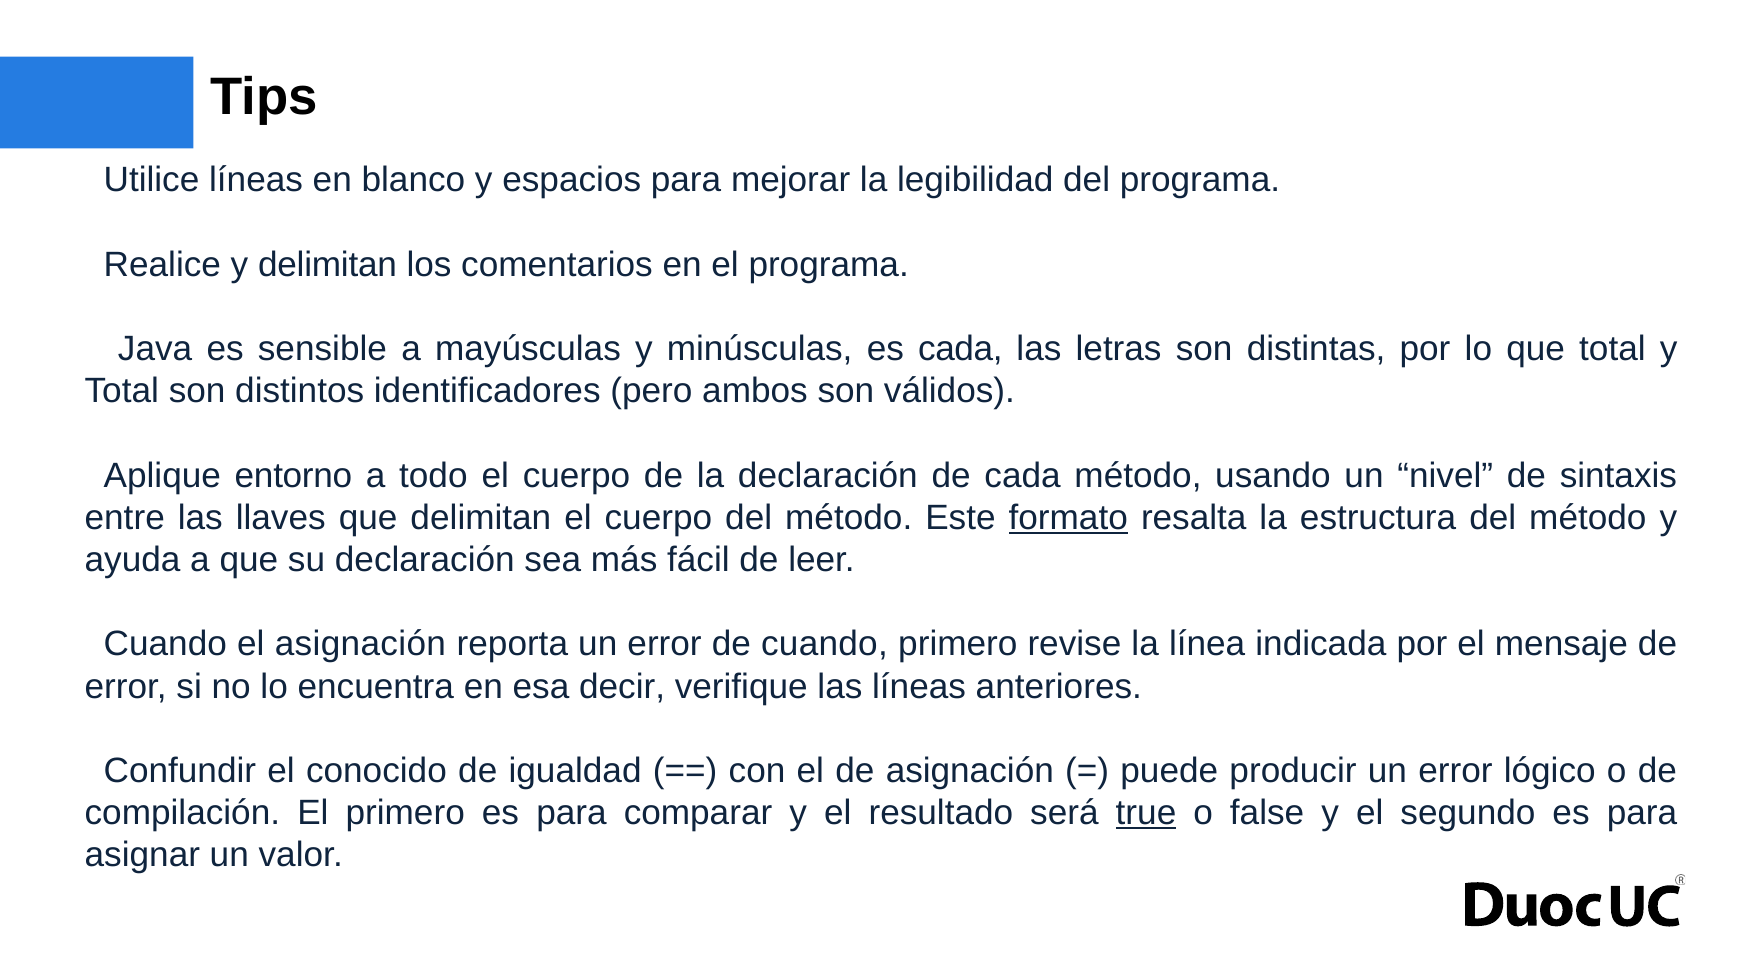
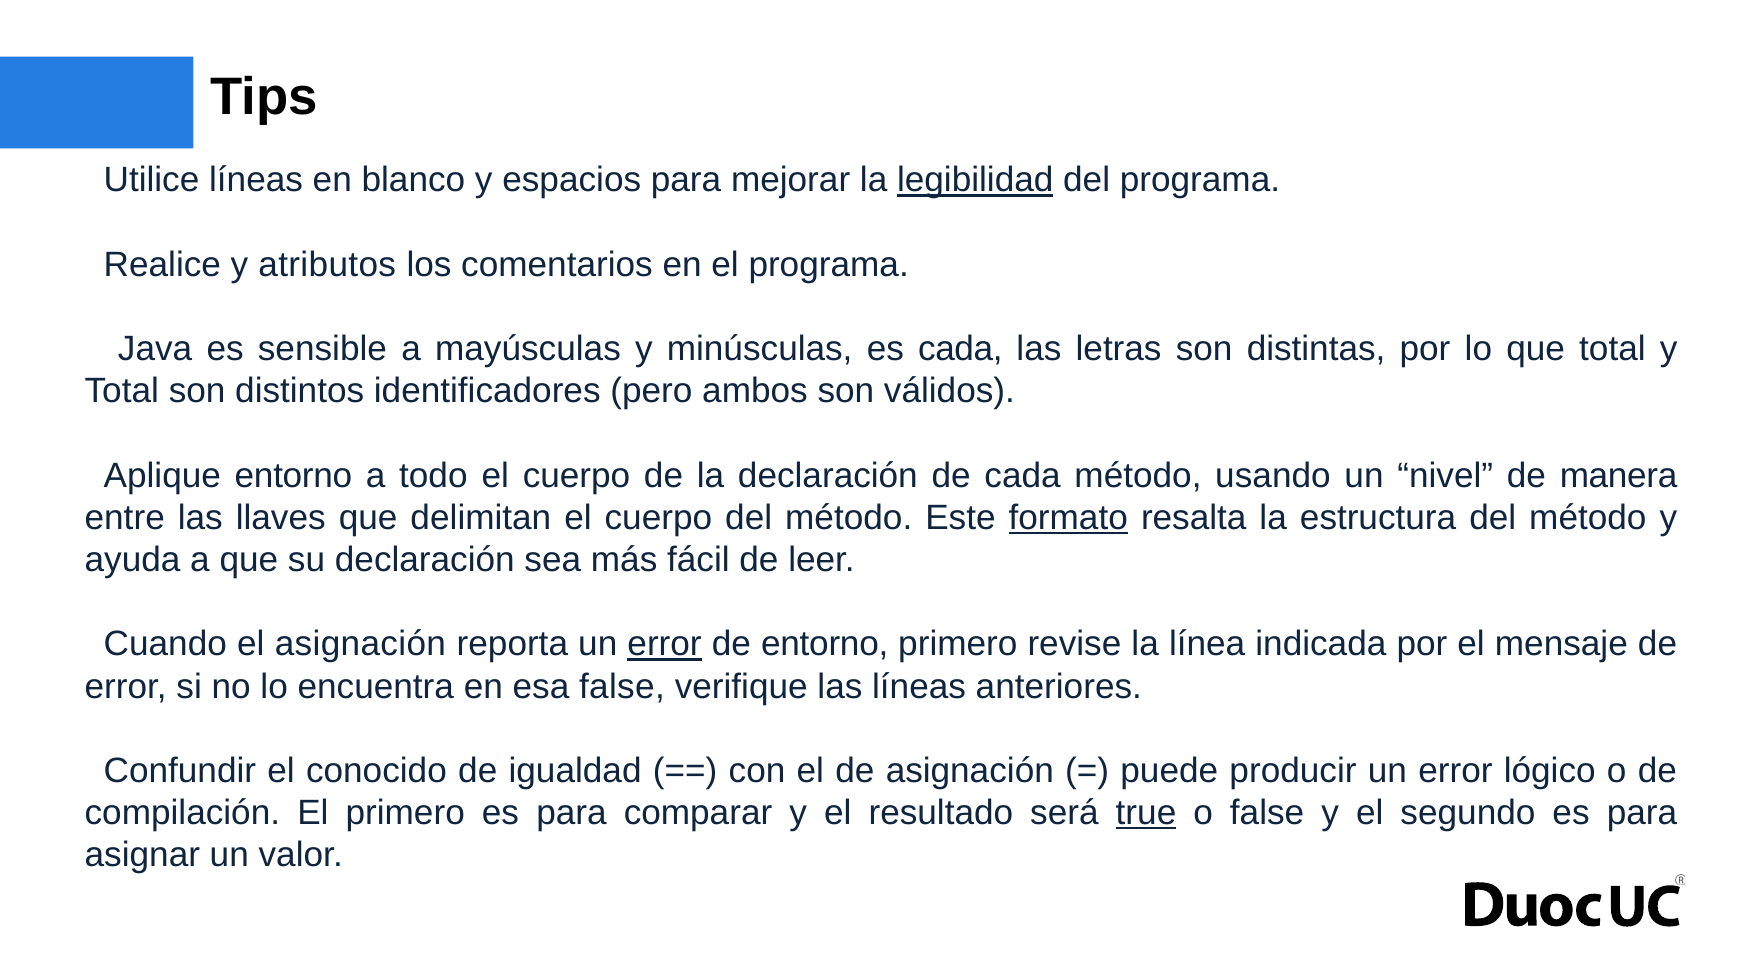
legibilidad underline: none -> present
y delimitan: delimitan -> atributos
sintaxis: sintaxis -> manera
error at (665, 645) underline: none -> present
de cuando: cuando -> entorno
esa decir: decir -> false
